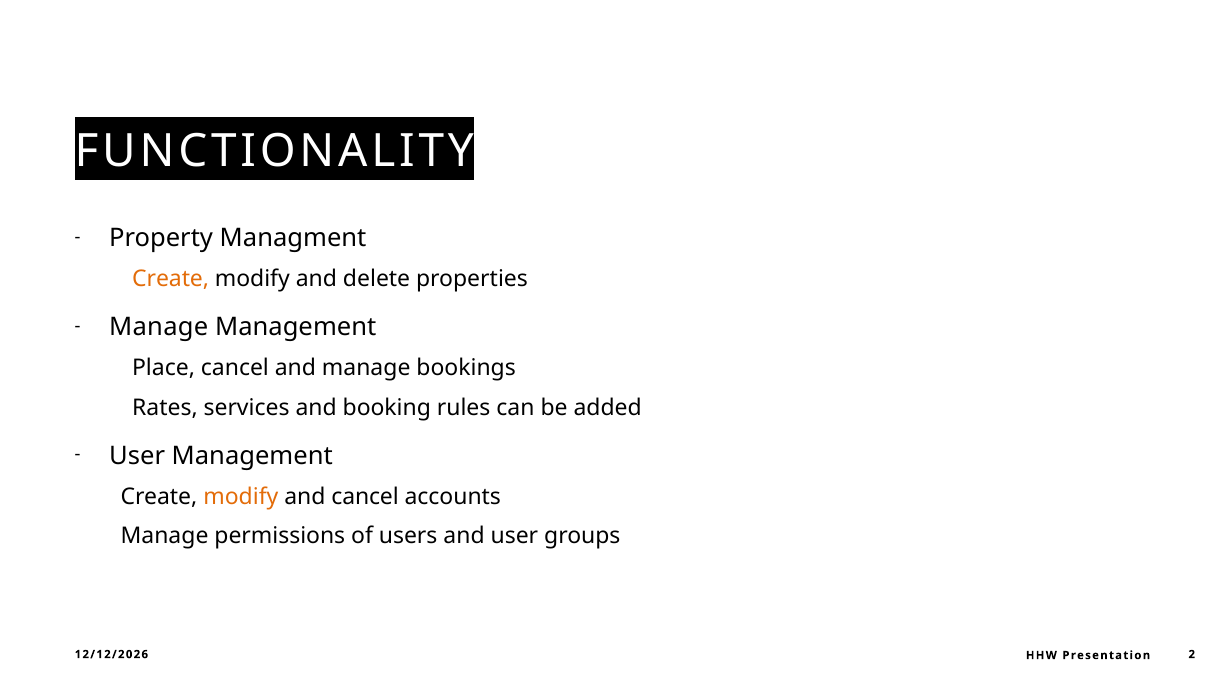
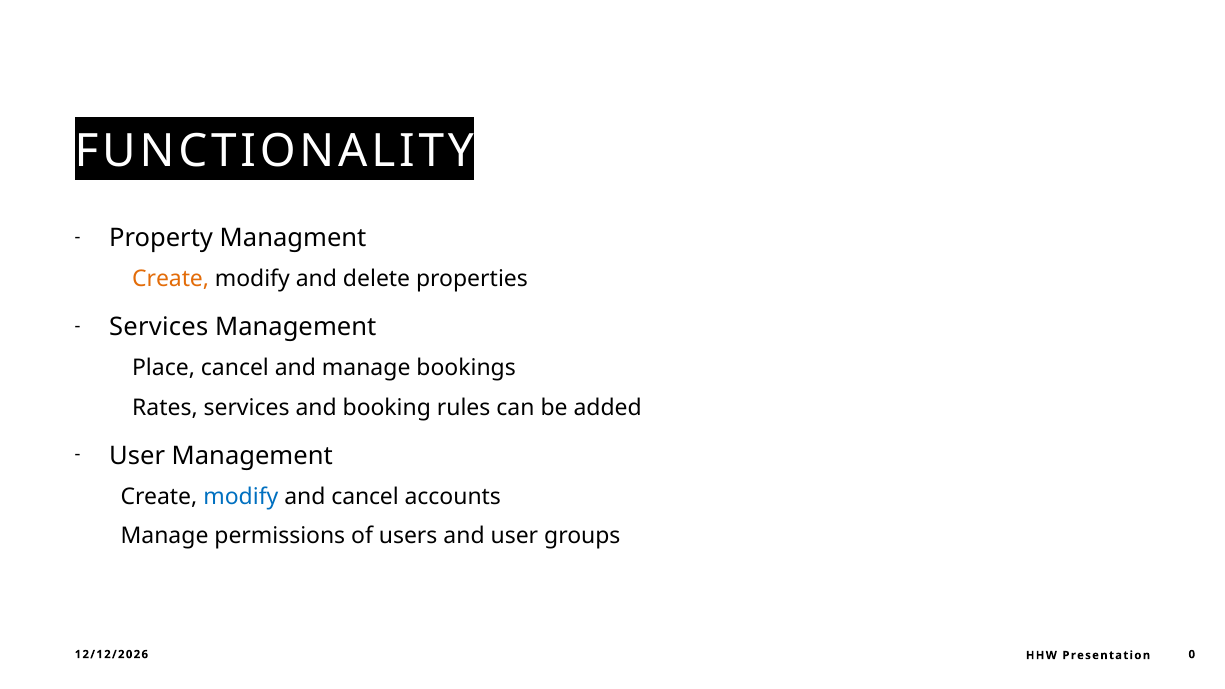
Manage at (159, 327): Manage -> Services
modify at (241, 497) colour: orange -> blue
2: 2 -> 0
